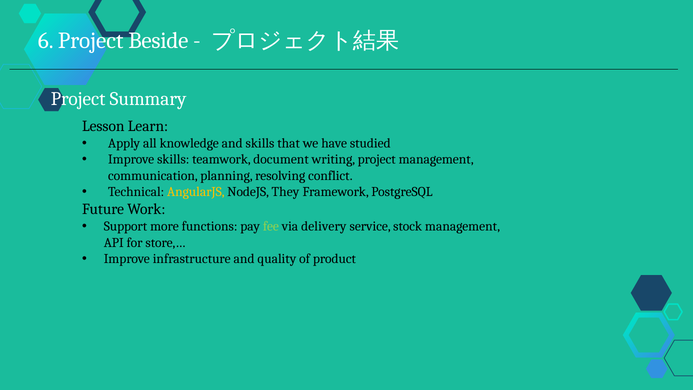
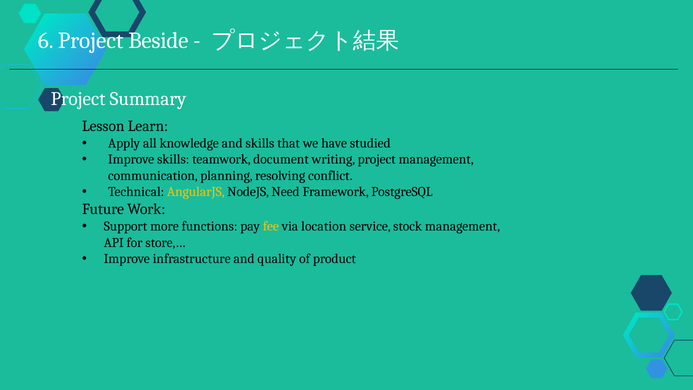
They: They -> Need
fee colour: light green -> yellow
delivery: delivery -> location
